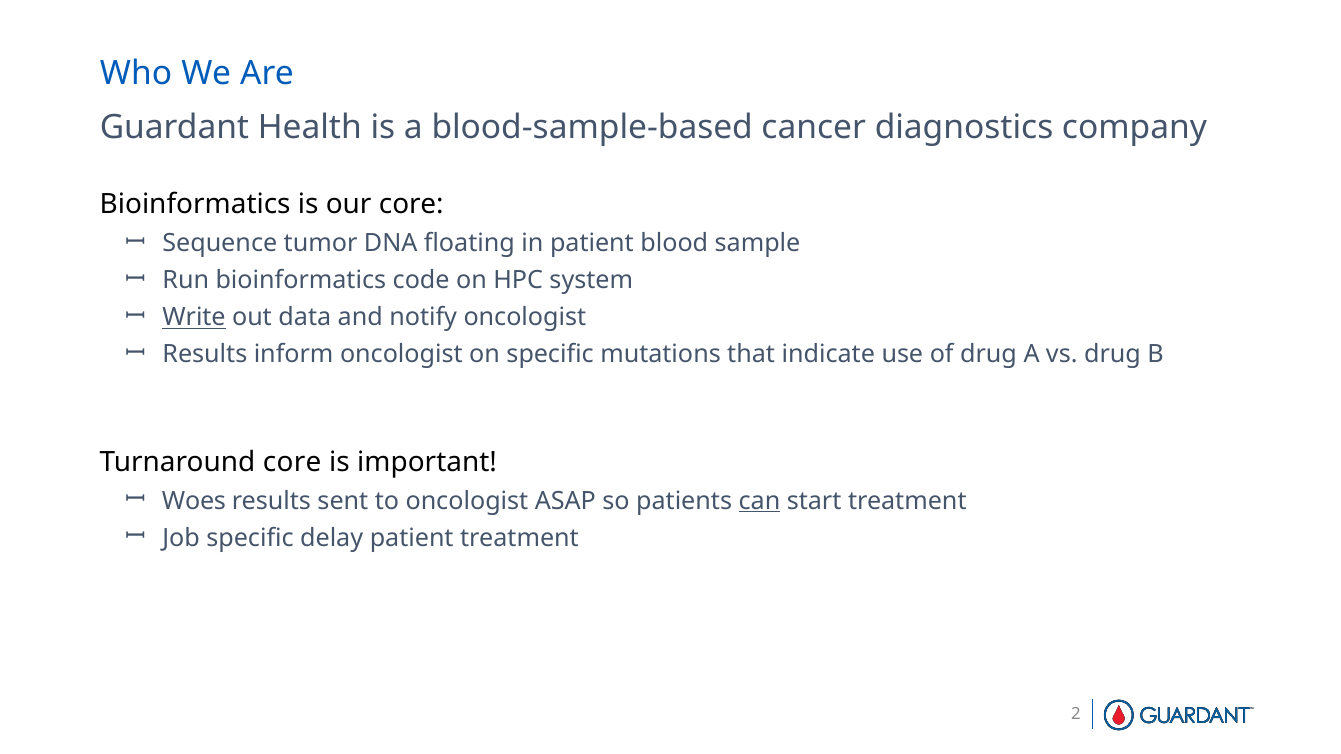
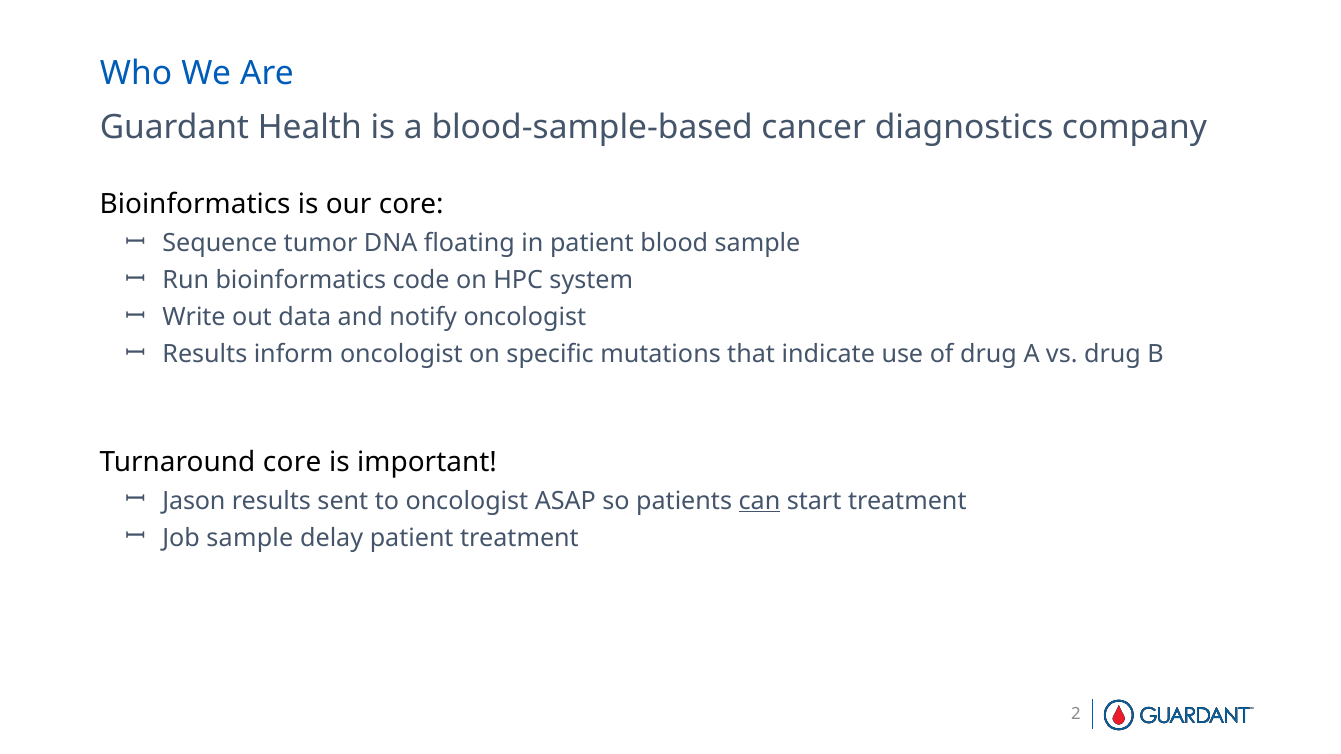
Write underline: present -> none
Woes: Woes -> Jason
Job specific: specific -> sample
